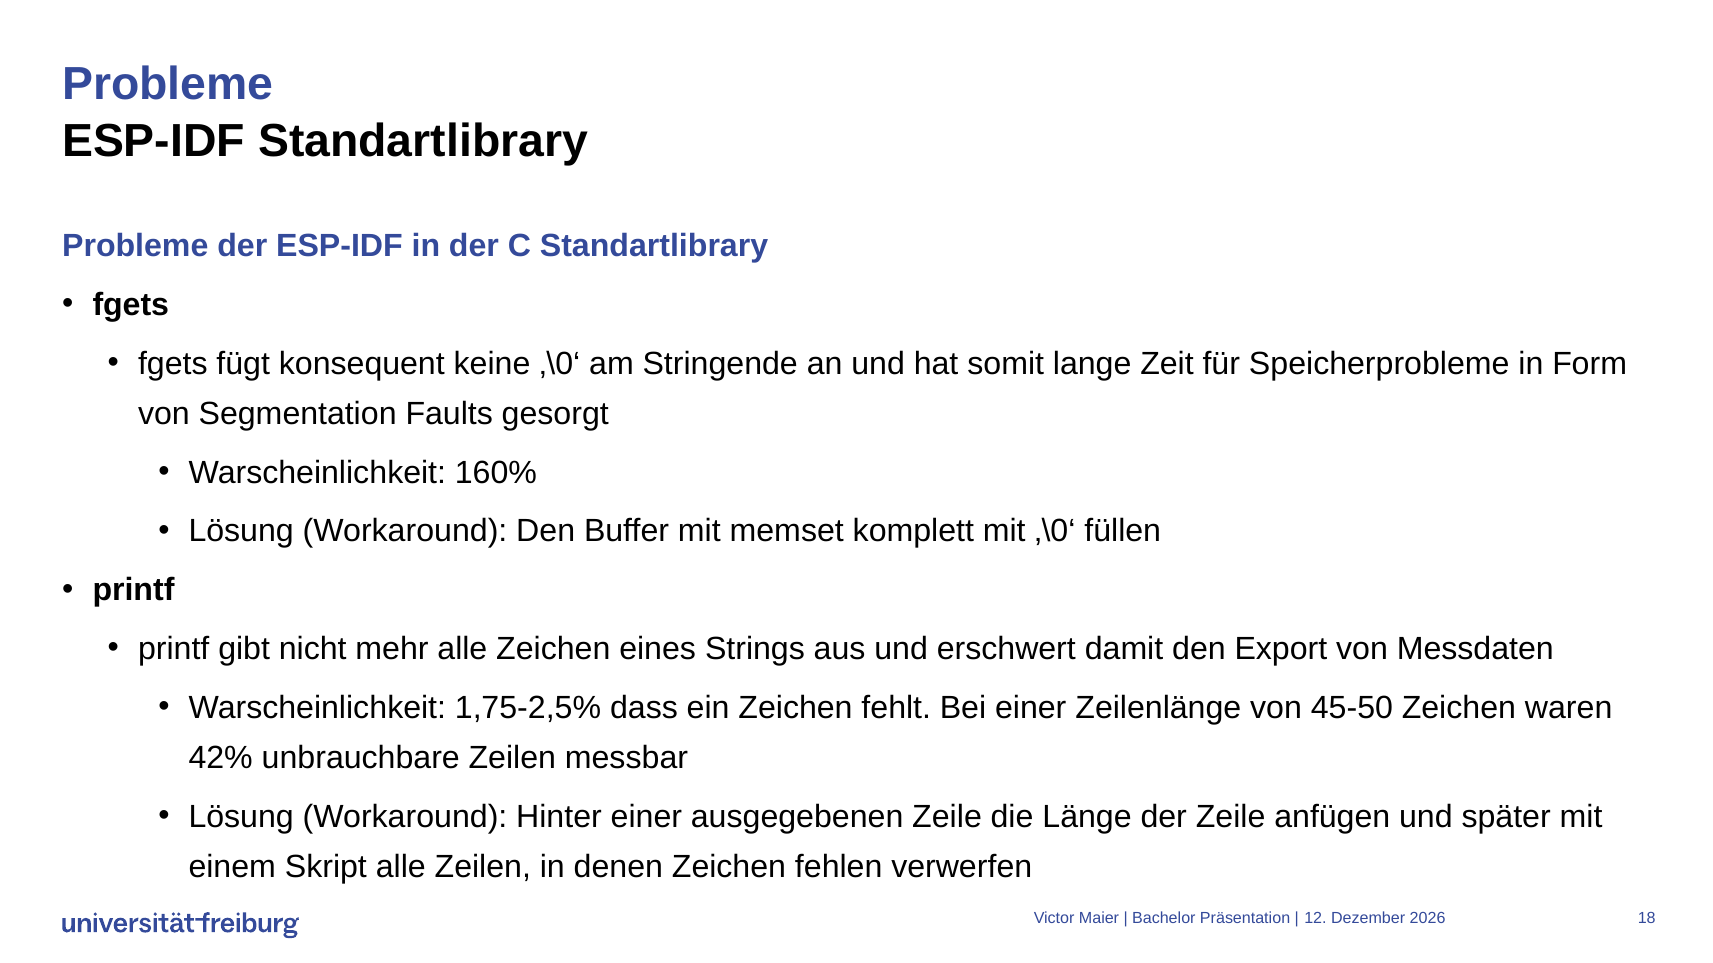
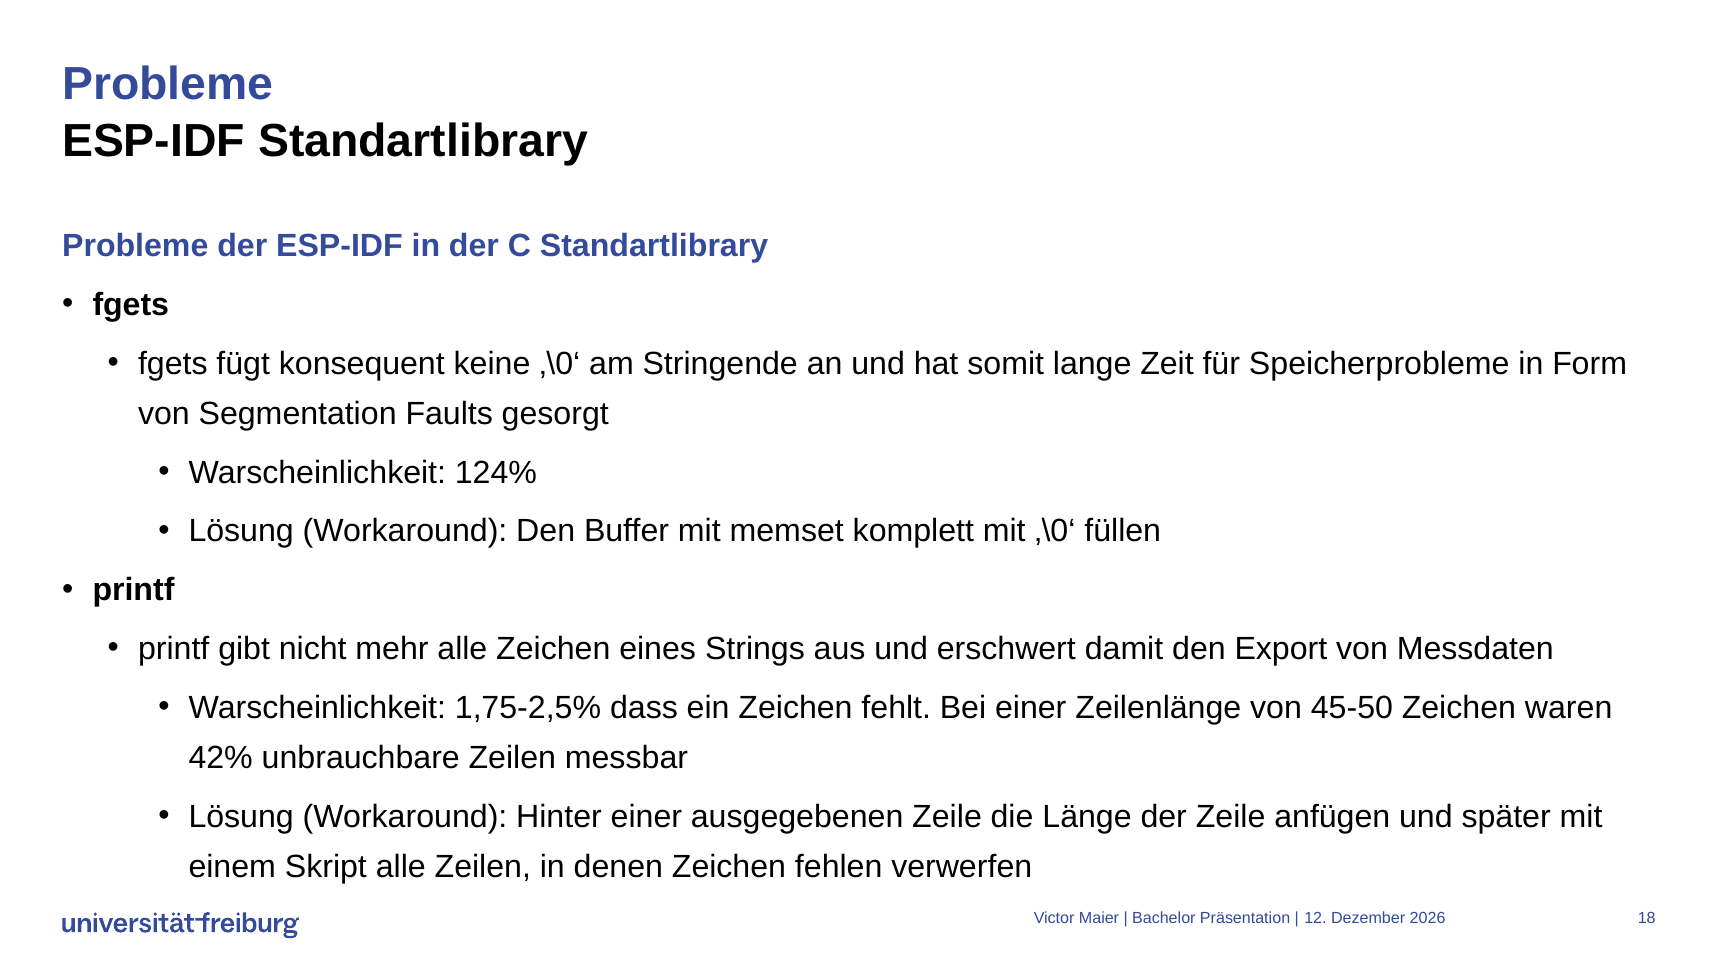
160%: 160% -> 124%
